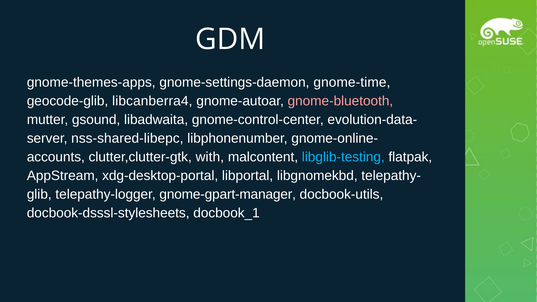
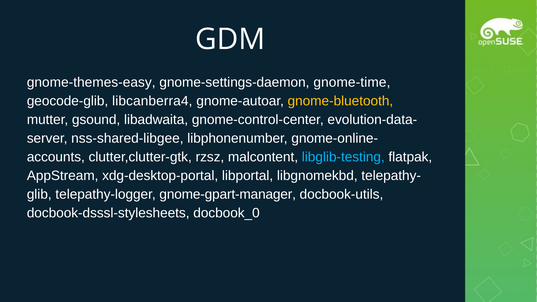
gnome-themes-apps: gnome-themes-apps -> gnome-themes-easy
gnome-bluetooth colour: pink -> yellow
nss-shared-libepc: nss-shared-libepc -> nss-shared-libgee
with: with -> rzsz
docbook_1: docbook_1 -> docbook_0
